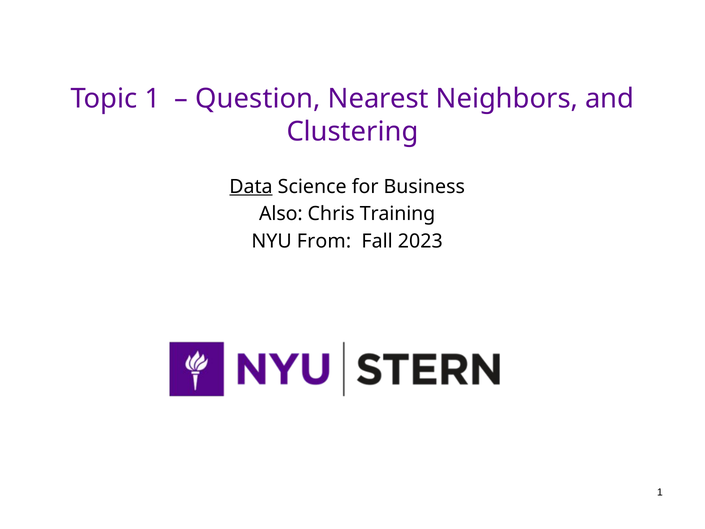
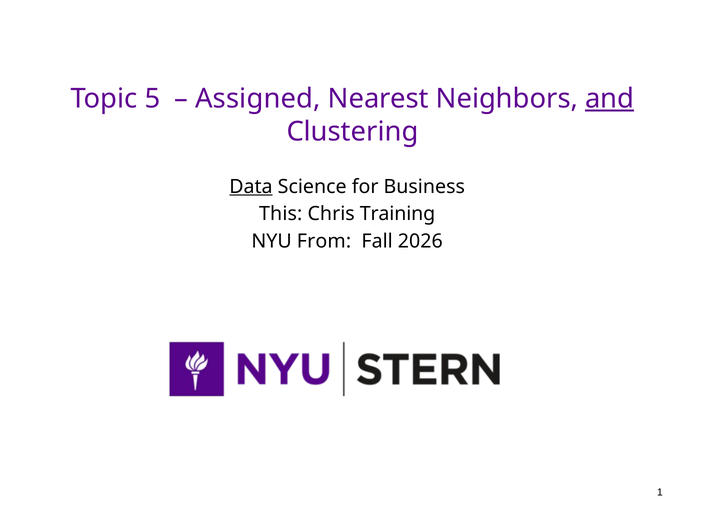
Topic 1: 1 -> 5
Question: Question -> Assigned
and underline: none -> present
Also: Also -> This
2023: 2023 -> 2026
